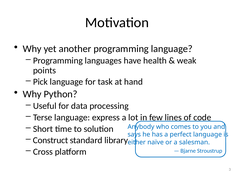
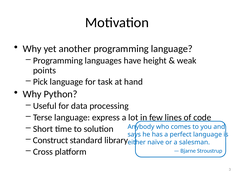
health: health -> height
